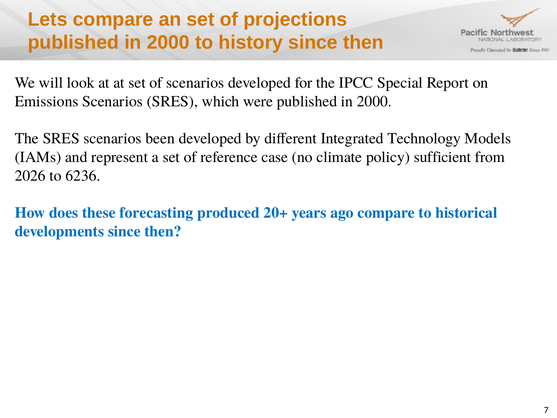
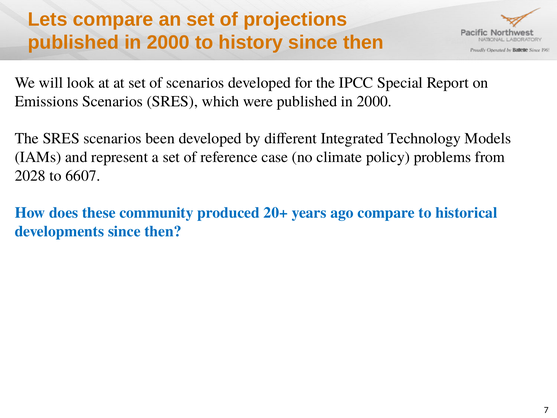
sufficient: sufficient -> problems
2026: 2026 -> 2028
6236: 6236 -> 6607
forecasting: forecasting -> community
